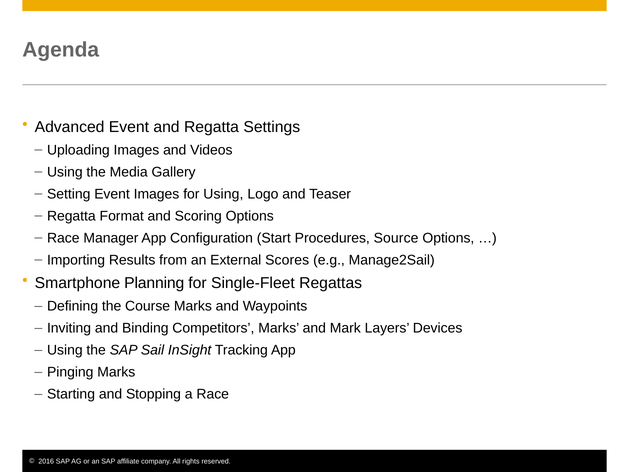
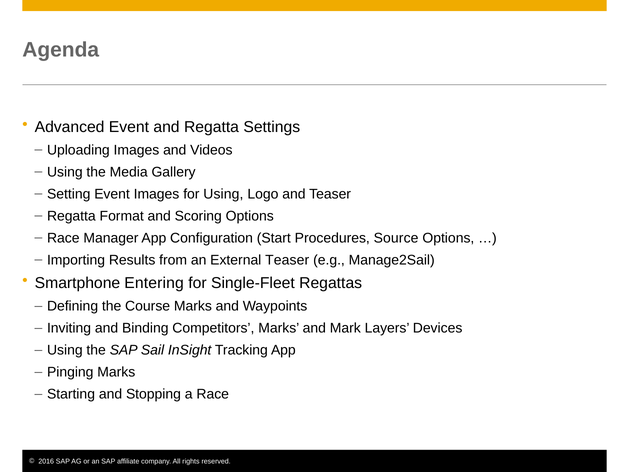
External Scores: Scores -> Teaser
Planning: Planning -> Entering
